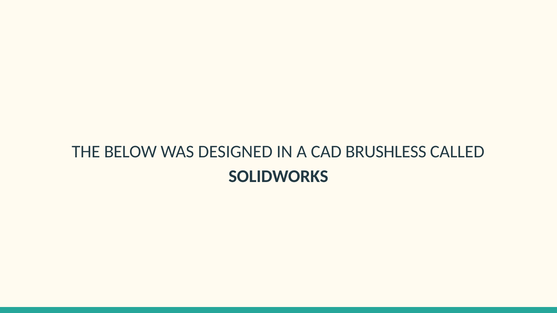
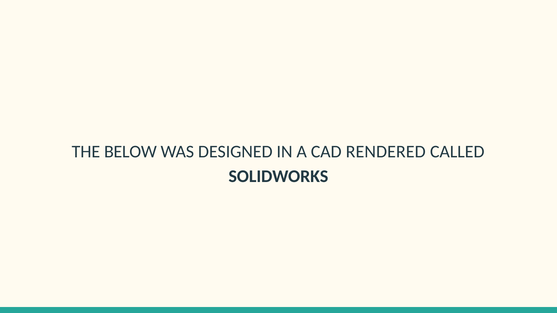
BRUSHLESS: BRUSHLESS -> RENDERED
